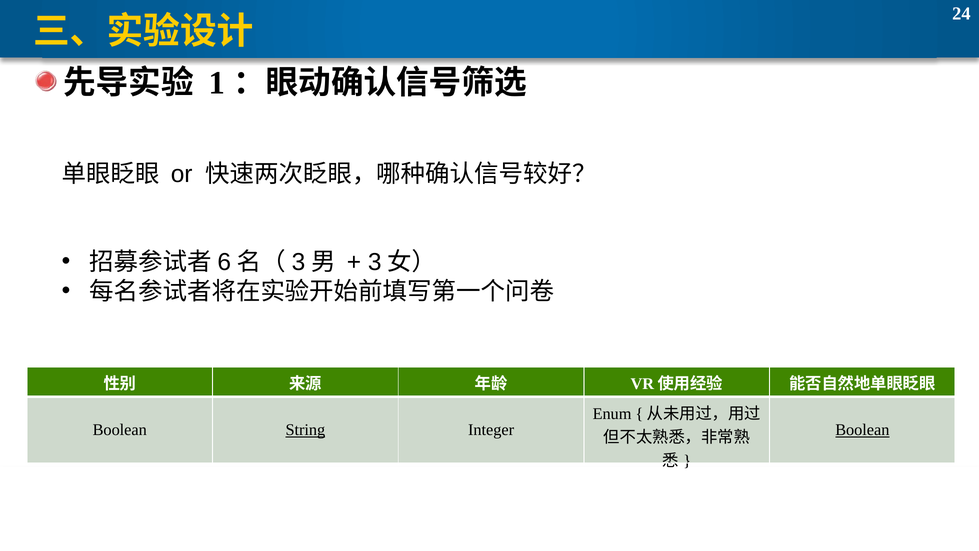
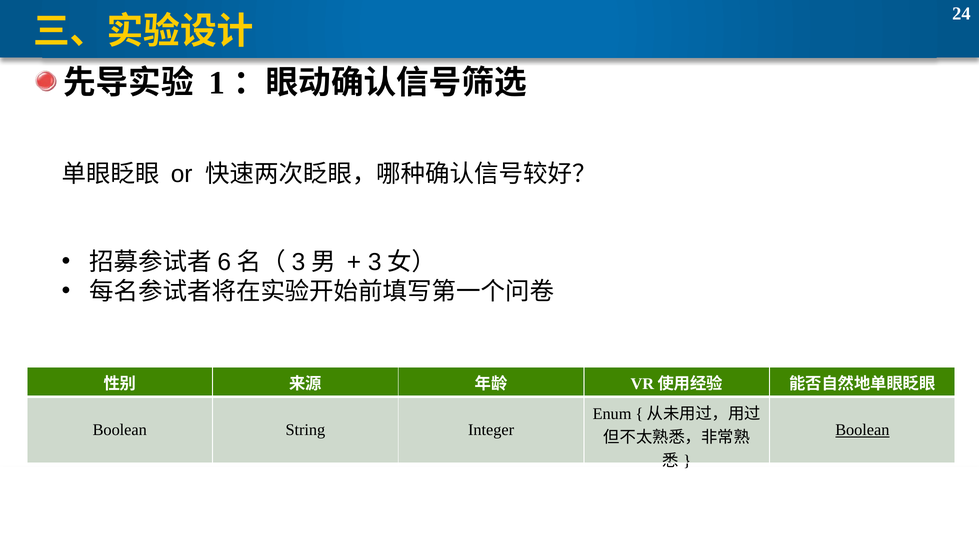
String underline: present -> none
